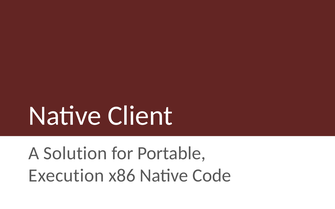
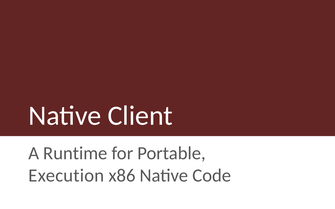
Solution: Solution -> Runtime
